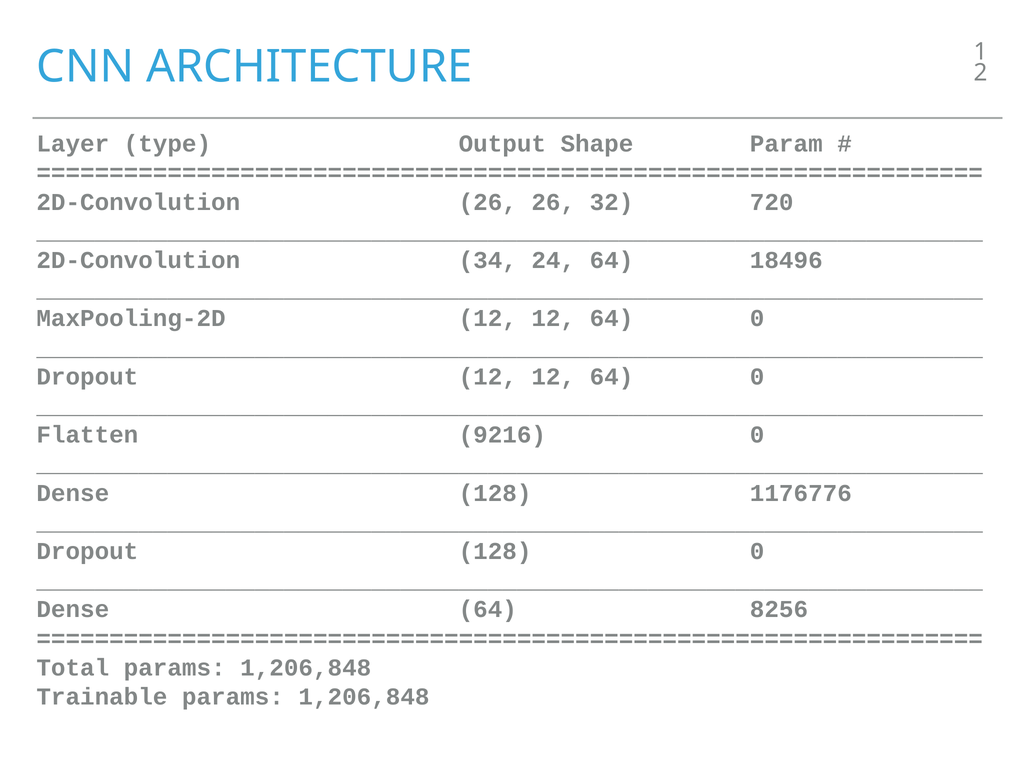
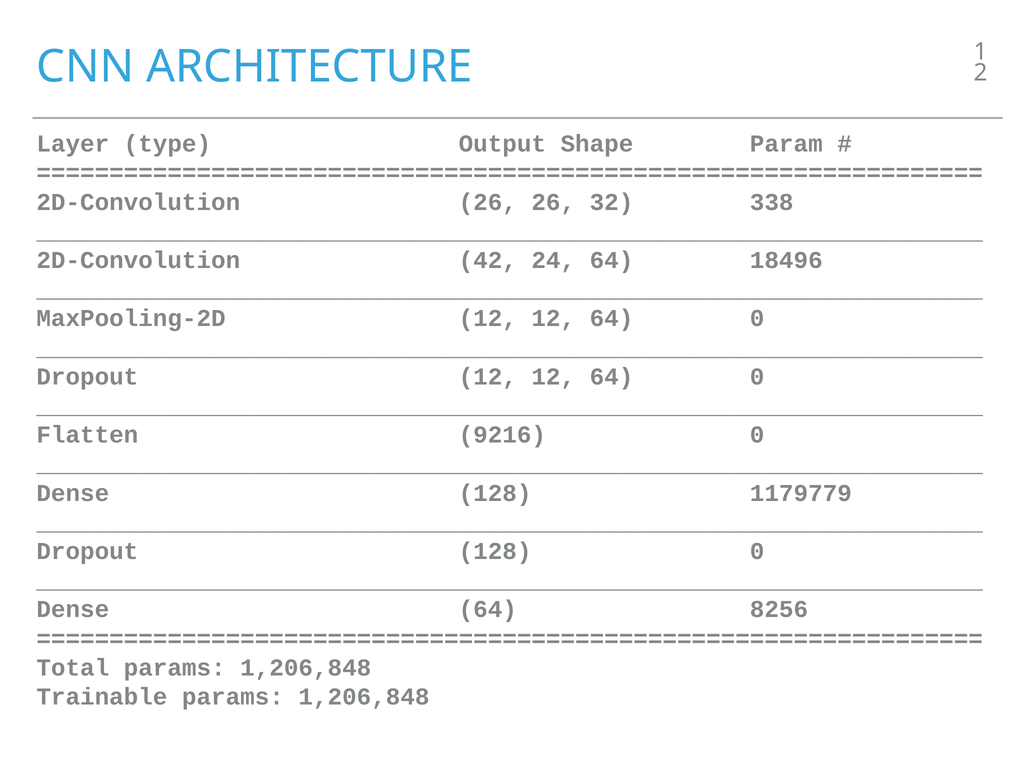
720: 720 -> 338
34: 34 -> 42
1176776: 1176776 -> 1179779
